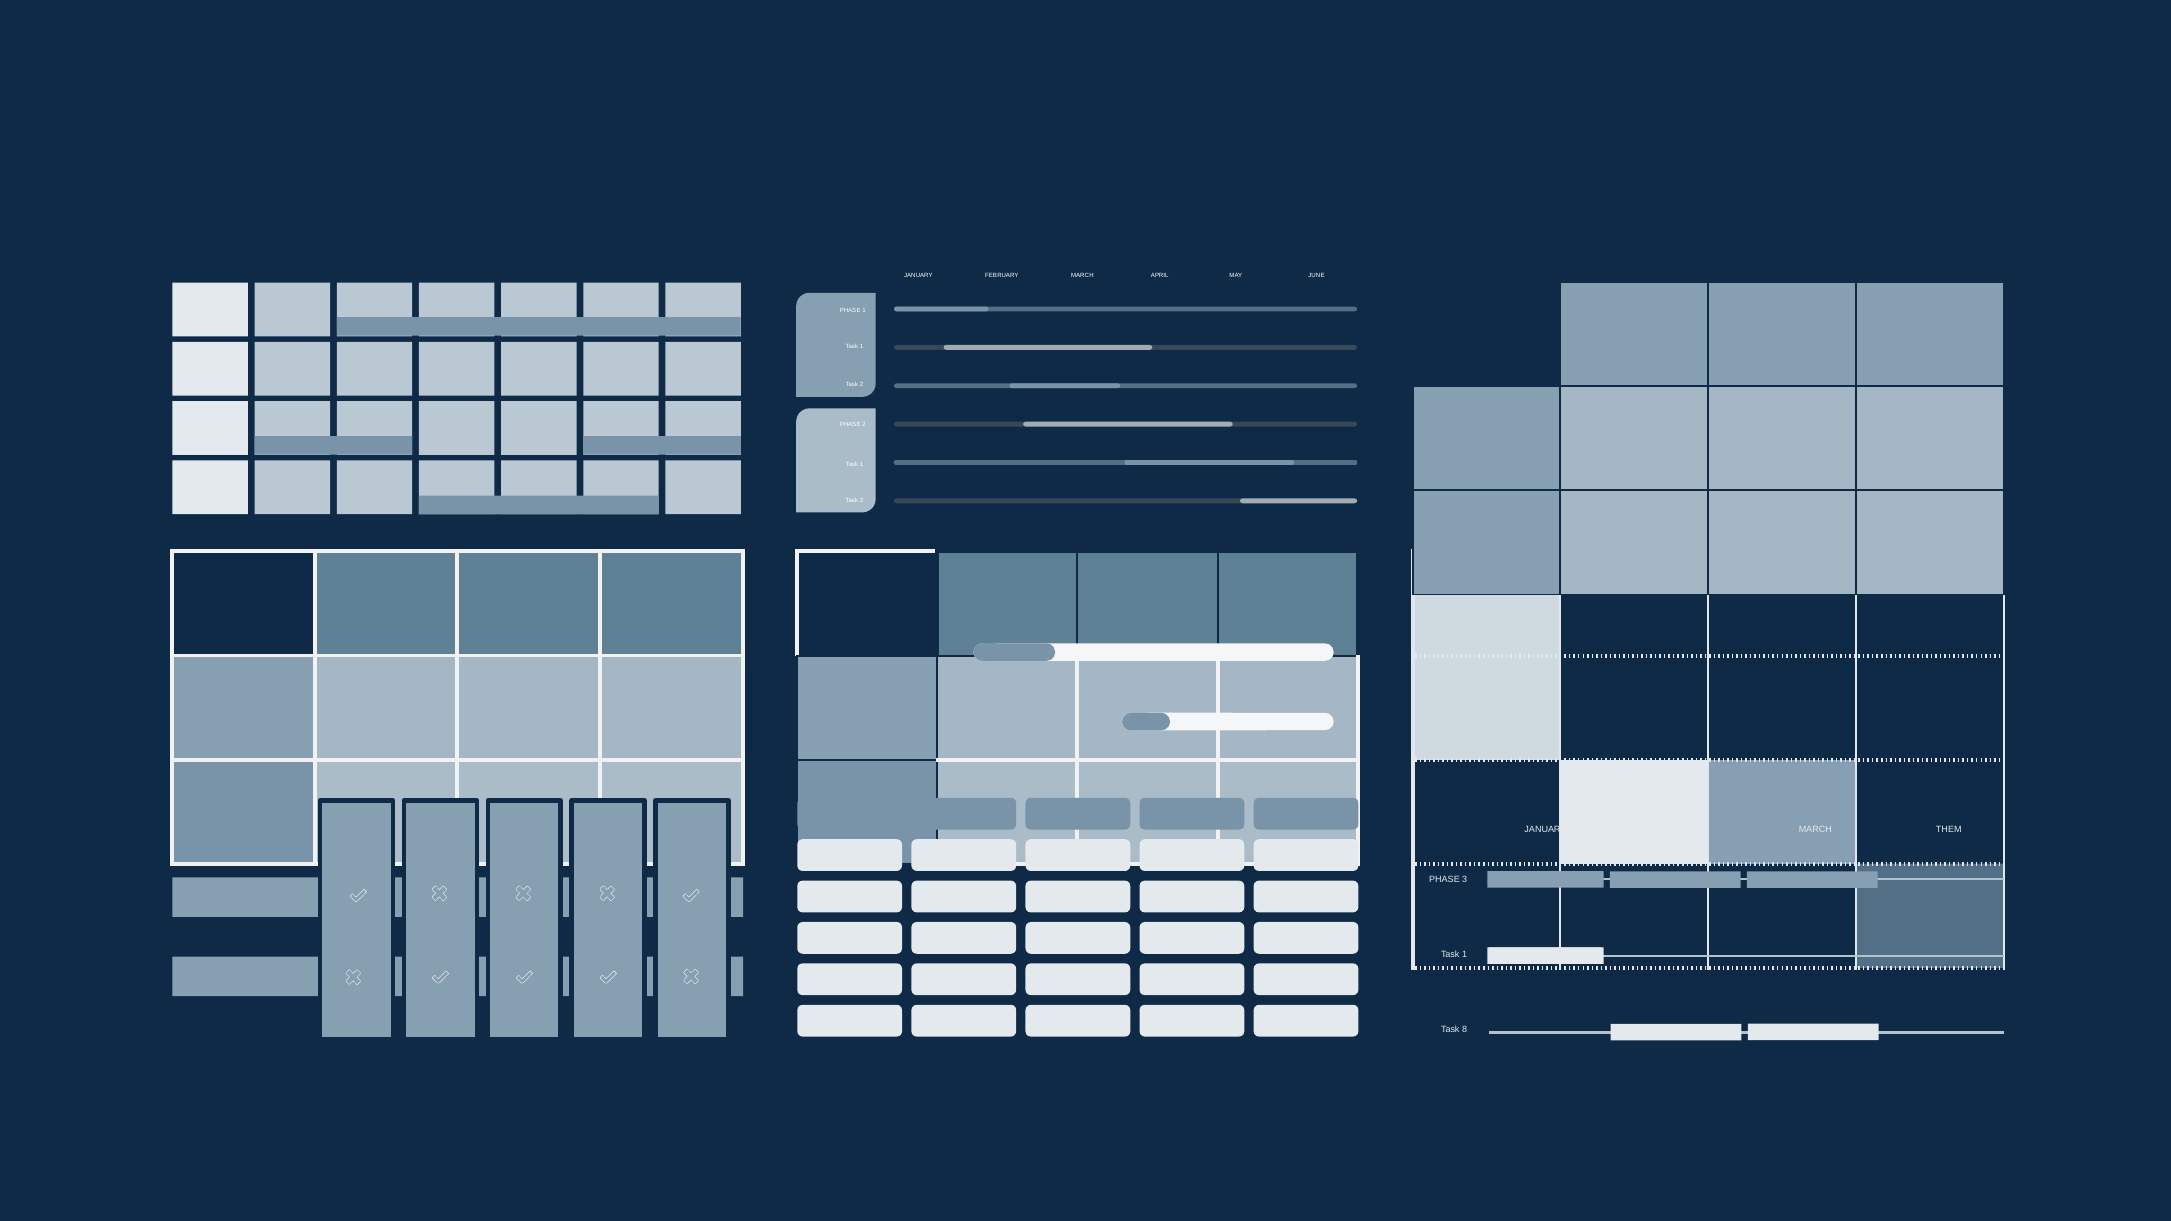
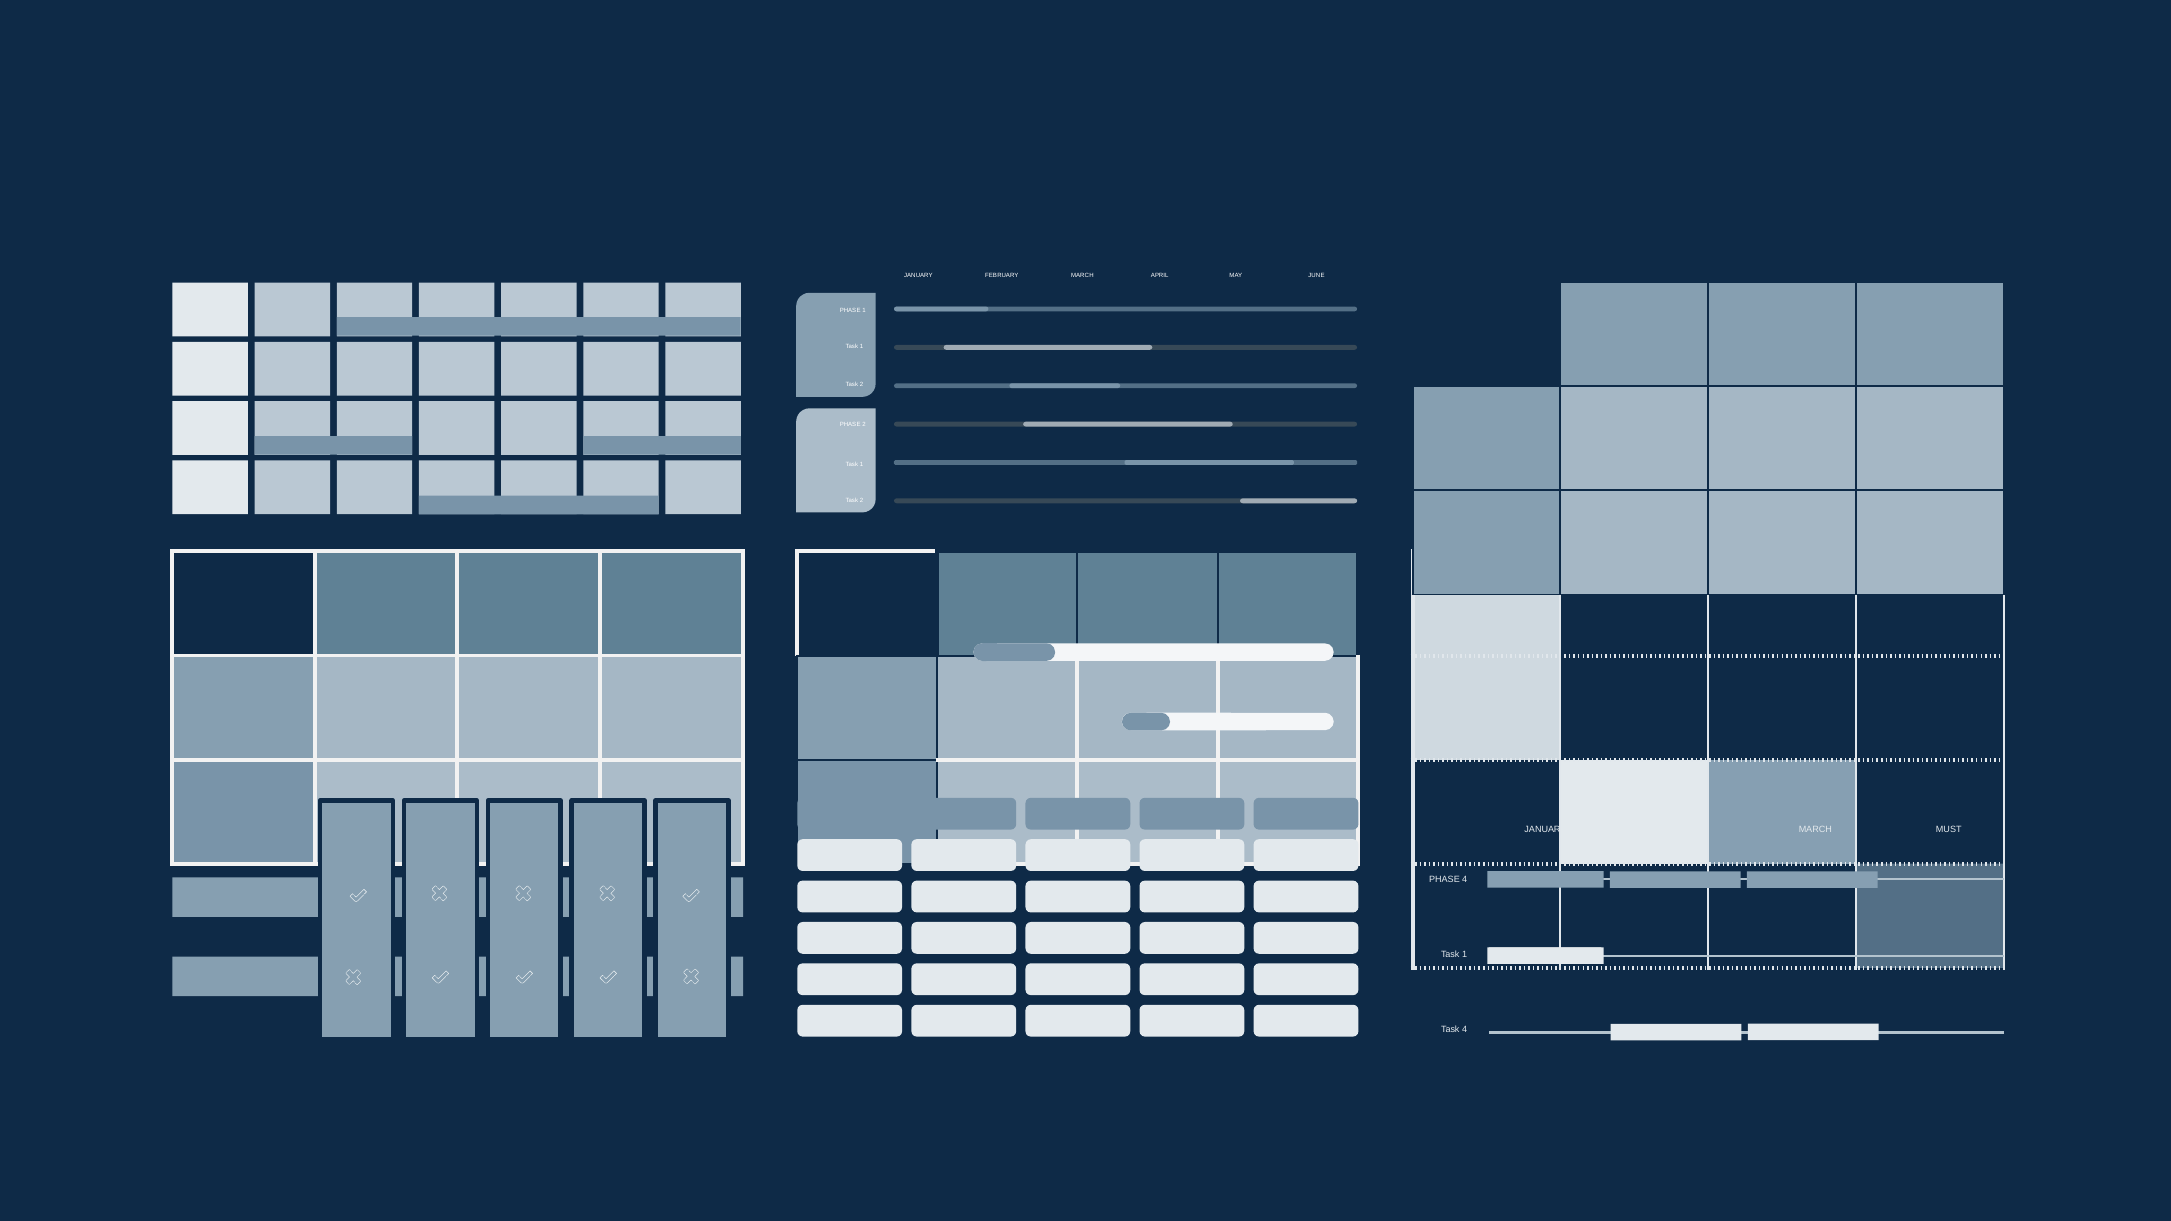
THEM: THEM -> MUST
PHASE 3: 3 -> 4
Task 8: 8 -> 4
